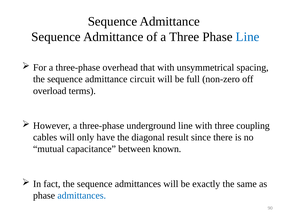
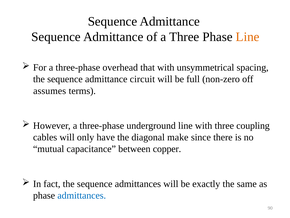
Line at (248, 37) colour: blue -> orange
overload: overload -> assumes
result: result -> make
known: known -> copper
